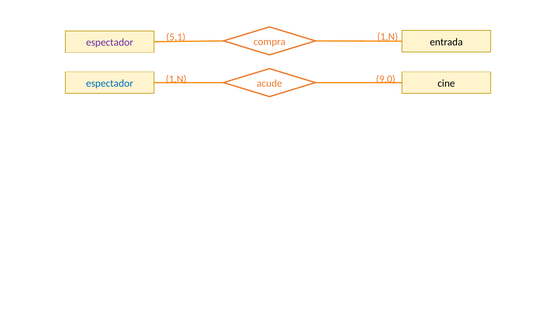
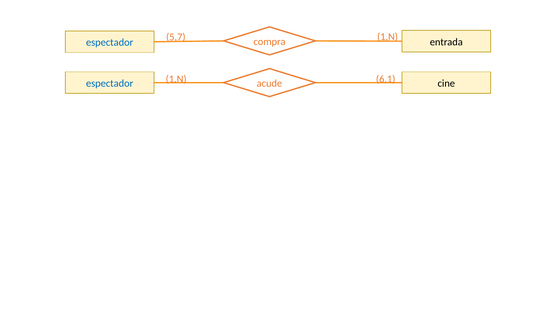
5,1: 5,1 -> 5,7
espectador at (110, 42) colour: purple -> blue
9,0: 9,0 -> 6,1
